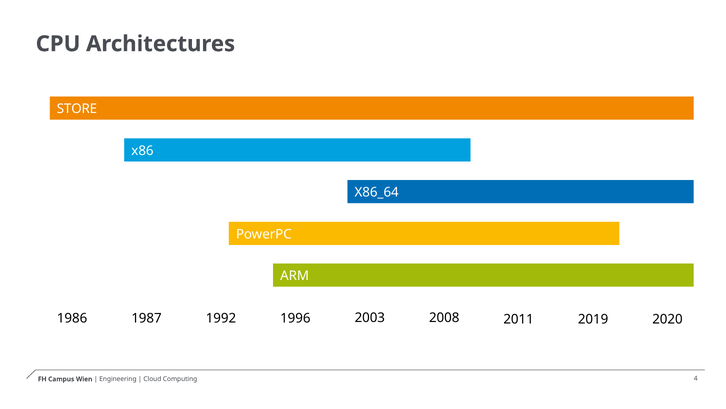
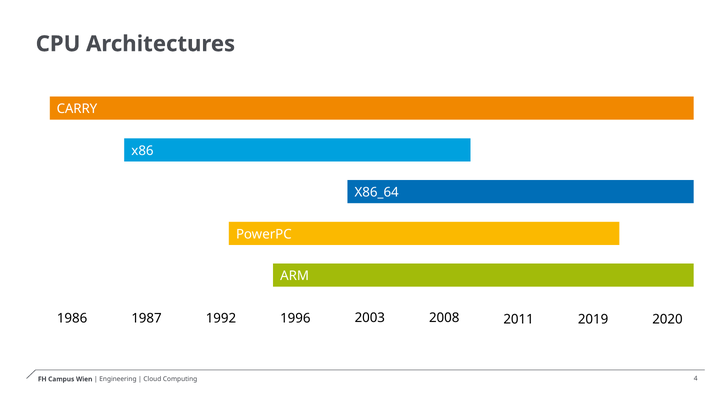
STORE: STORE -> CARRY
